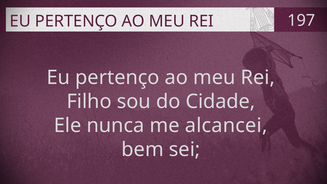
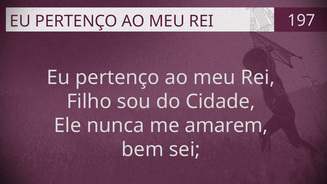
alcancei: alcancei -> amarem
